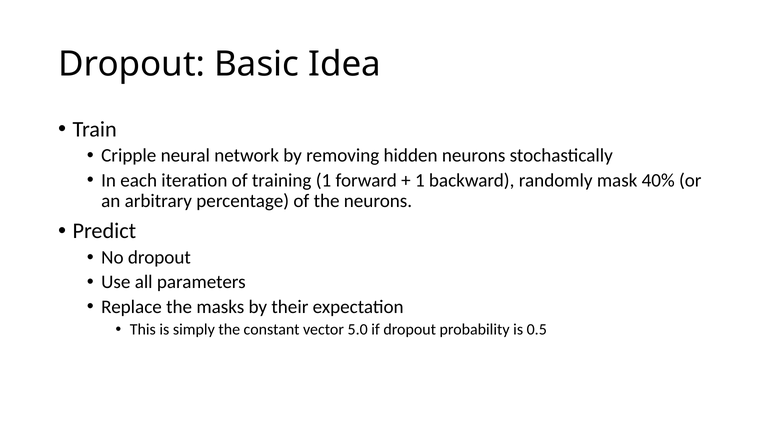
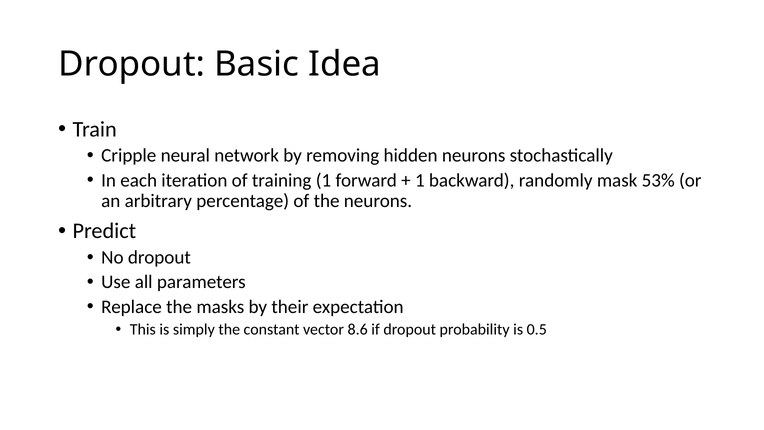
40%: 40% -> 53%
5.0: 5.0 -> 8.6
